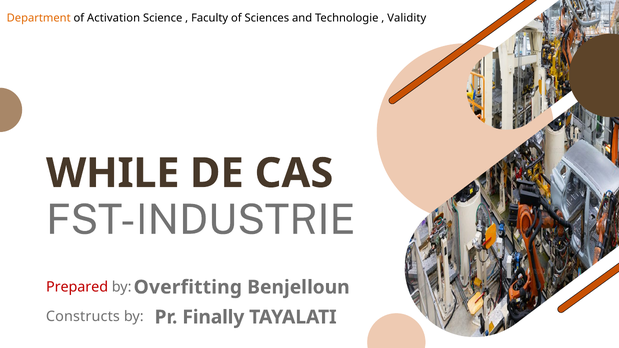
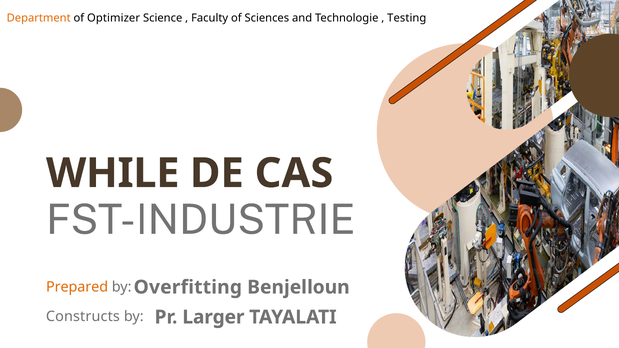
Activation: Activation -> Optimizer
Validity: Validity -> Testing
Prepared colour: red -> orange
Finally: Finally -> Larger
